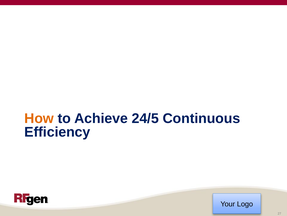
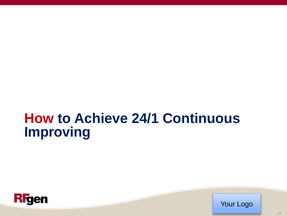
How colour: orange -> red
24/5: 24/5 -> 24/1
Efficiency: Efficiency -> Improving
